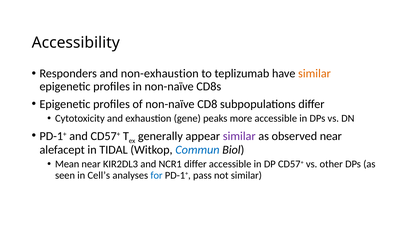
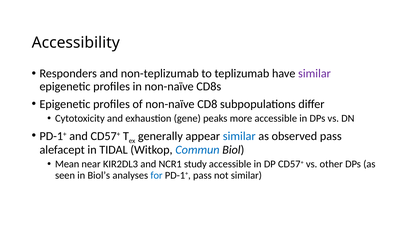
non-exhaustion: non-exhaustion -> non-teplizumab
similar at (315, 74) colour: orange -> purple
similar at (239, 136) colour: purple -> blue
observed near: near -> pass
NCR1 differ: differ -> study
Cell’s: Cell’s -> Biol’s
